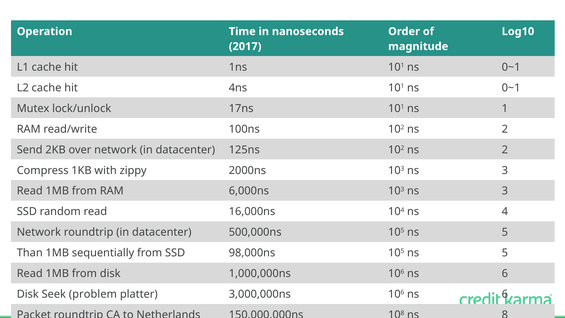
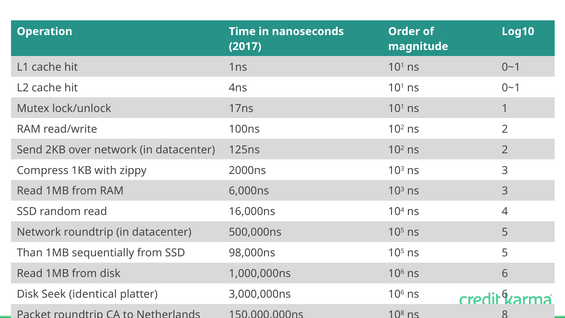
problem: problem -> identical
